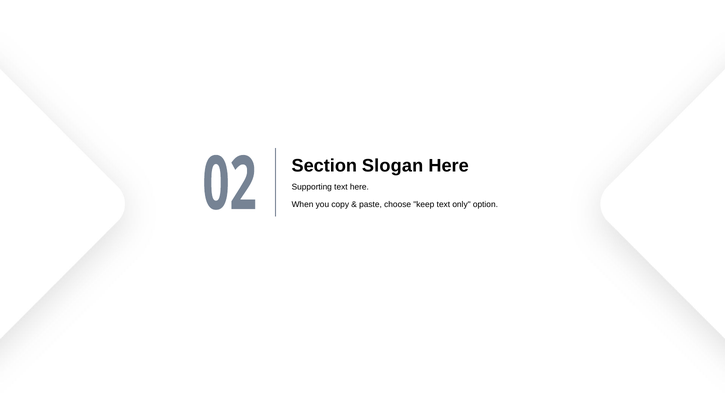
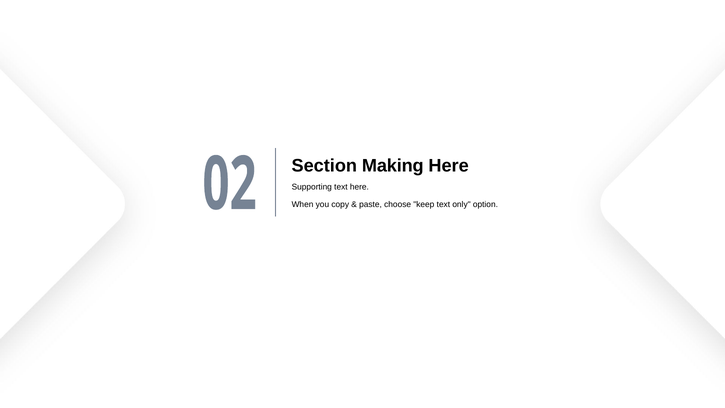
Slogan: Slogan -> Making
